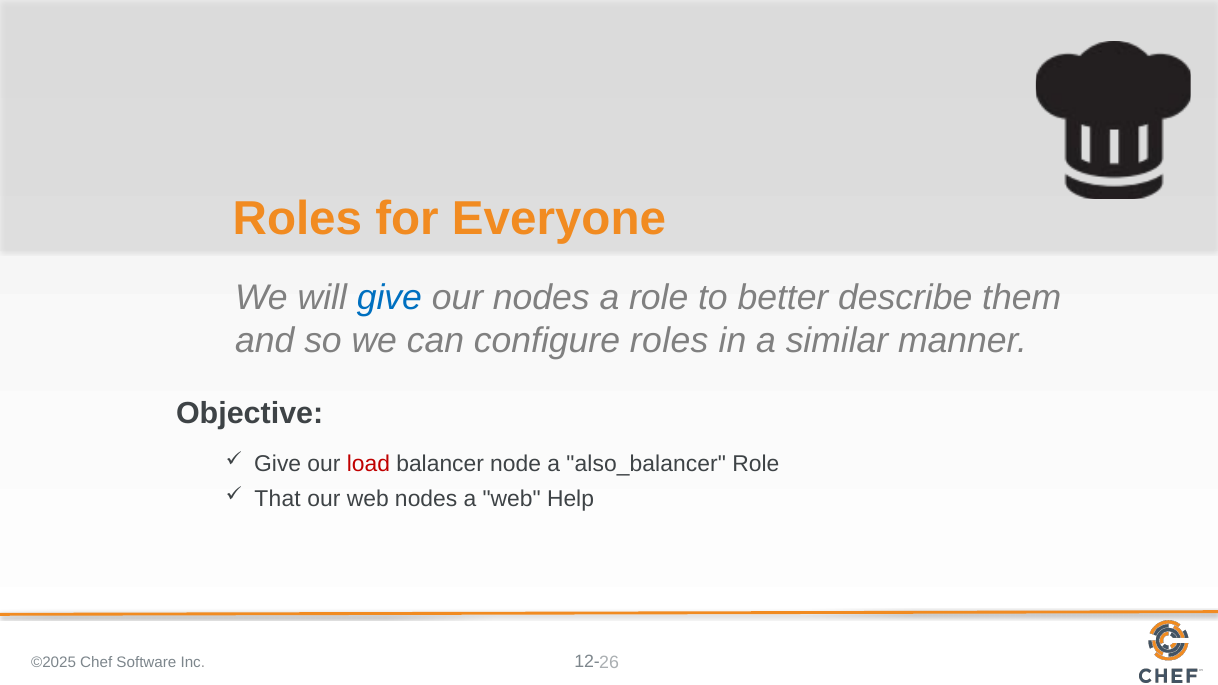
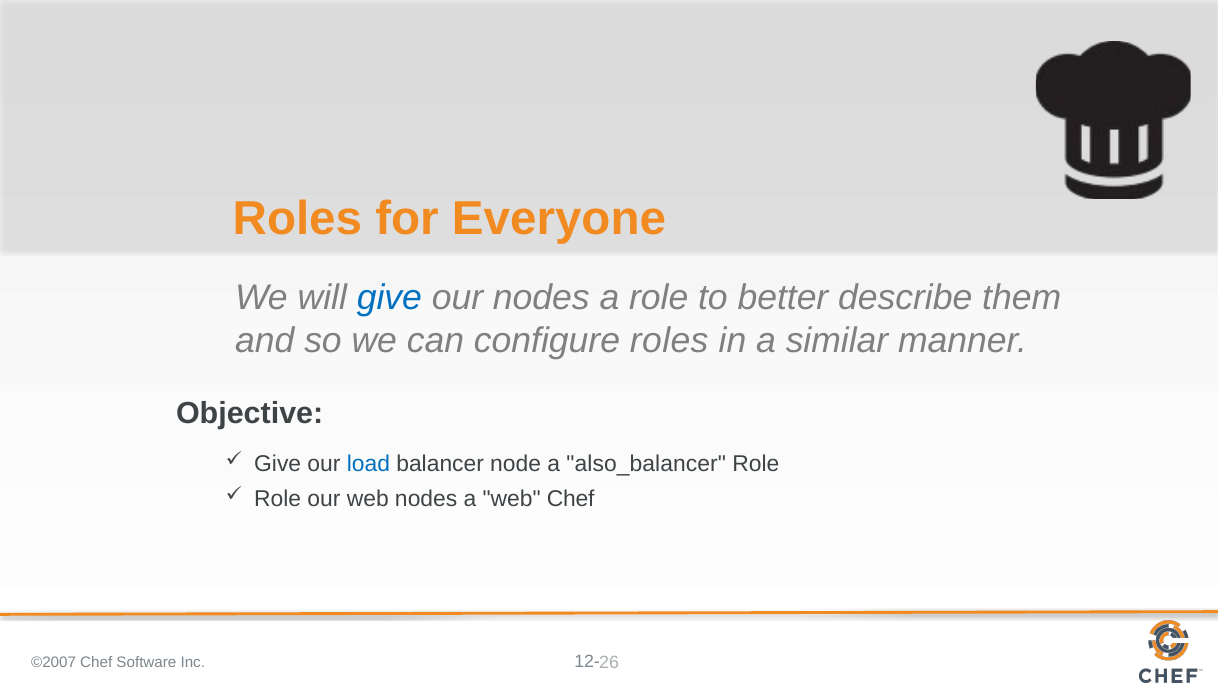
load colour: red -> blue
That at (278, 499): That -> Role
web Help: Help -> Chef
©2025: ©2025 -> ©2007
